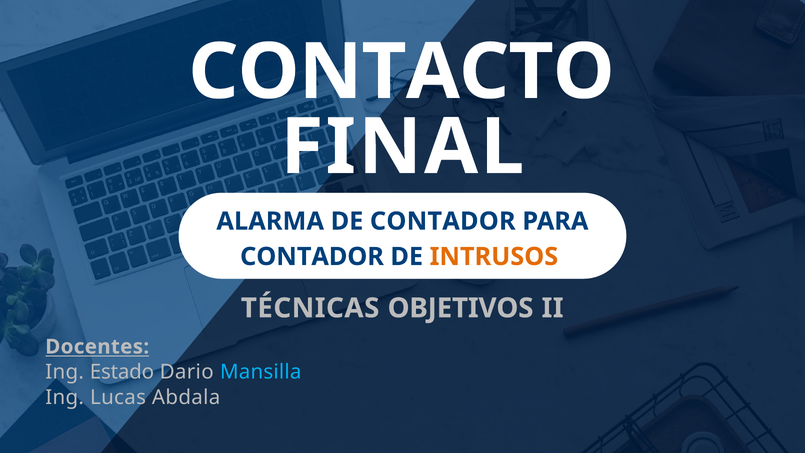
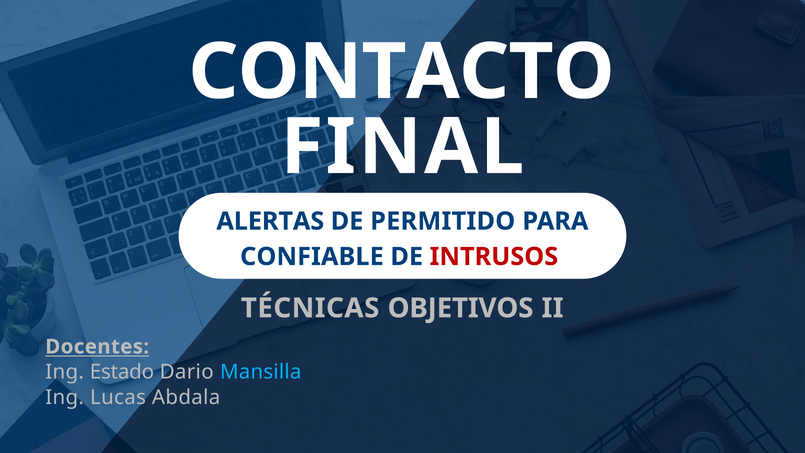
ALARMA: ALARMA -> ALERTAS
DE CONTADOR: CONTADOR -> PERMITIDO
CONTADOR at (312, 257): CONTADOR -> CONFIABLE
INTRUSOS colour: orange -> red
